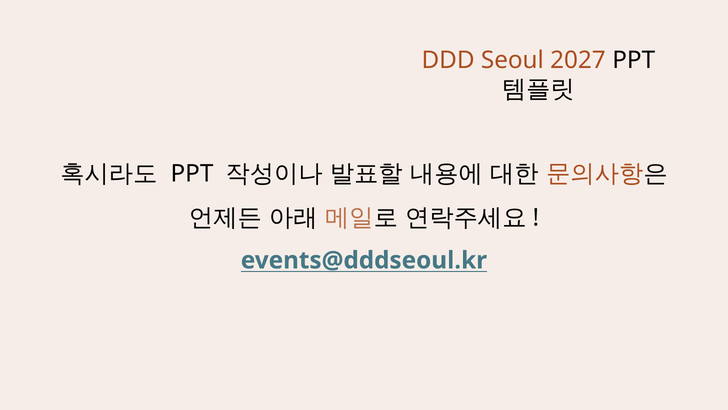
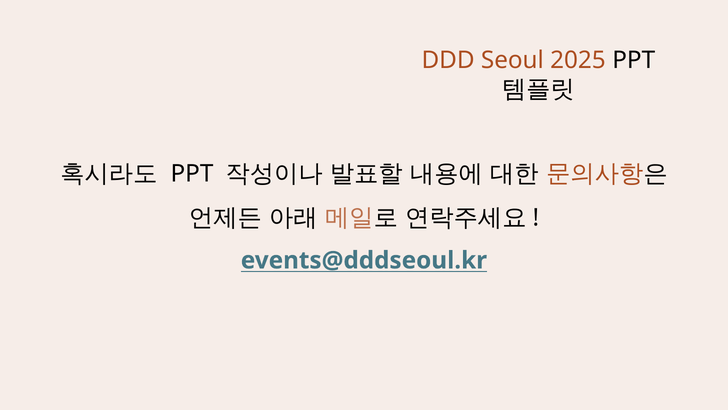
2027: 2027 -> 2025
